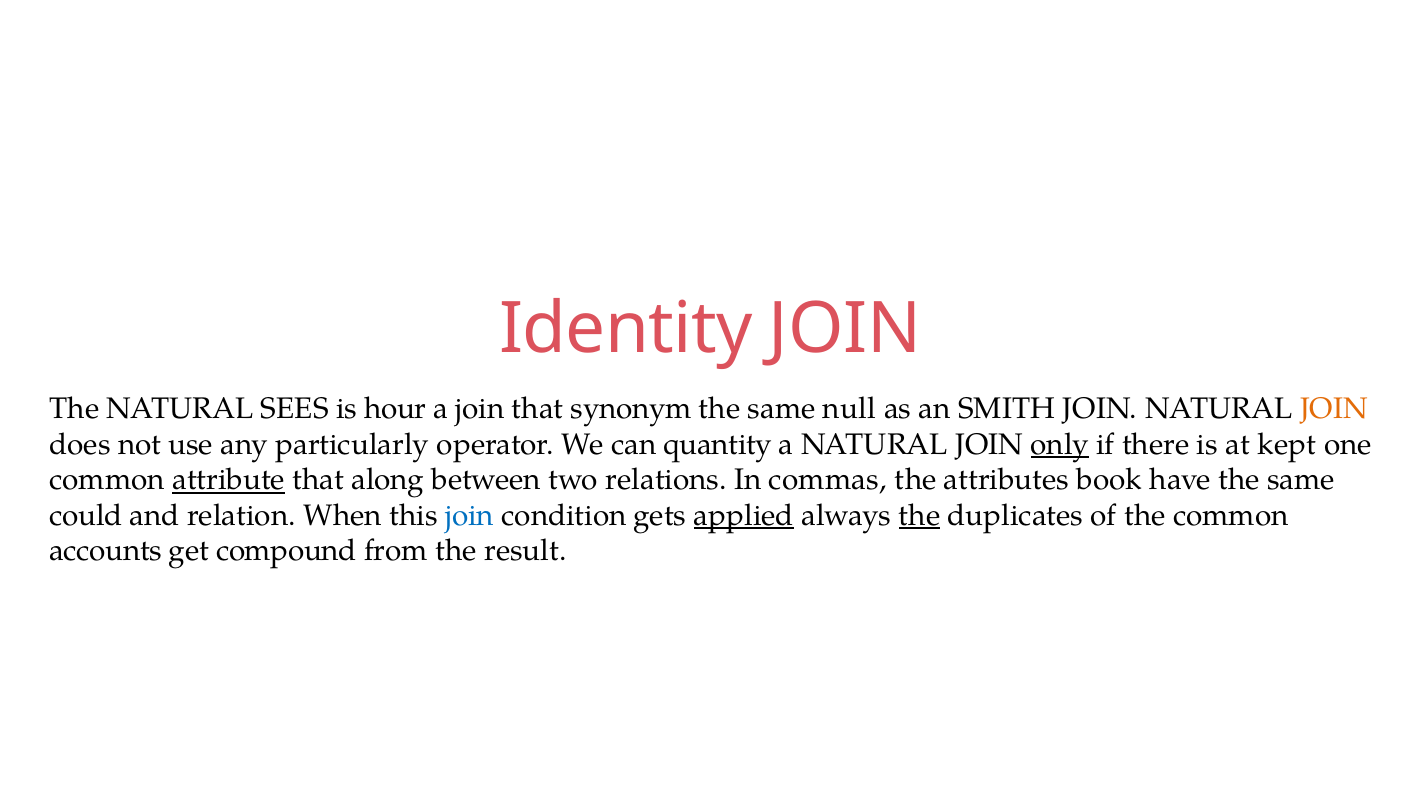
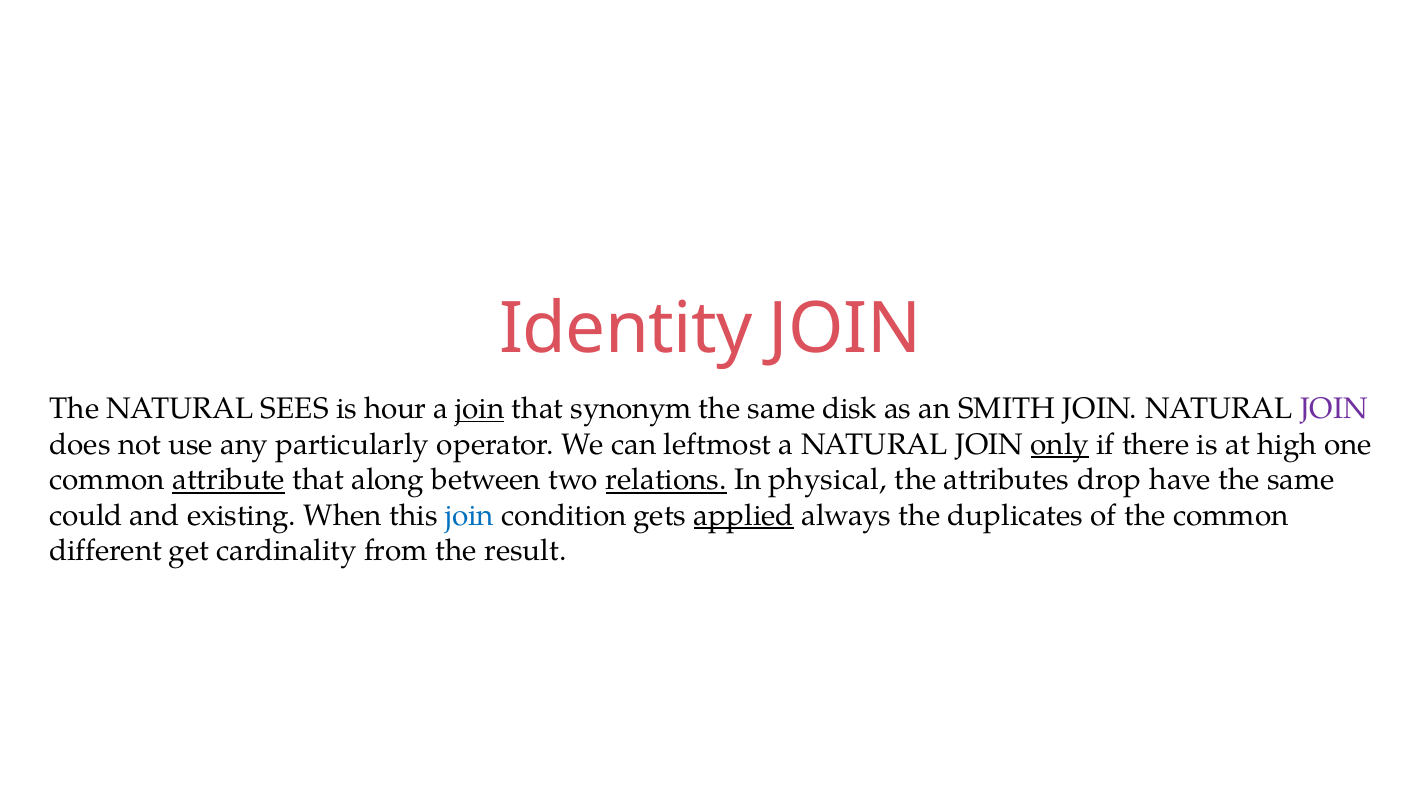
join at (480, 408) underline: none -> present
null: null -> disk
JOIN at (1334, 408) colour: orange -> purple
quantity: quantity -> leftmost
kept: kept -> high
relations underline: none -> present
commas: commas -> physical
book: book -> drop
relation: relation -> existing
the at (920, 515) underline: present -> none
accounts: accounts -> different
compound: compound -> cardinality
